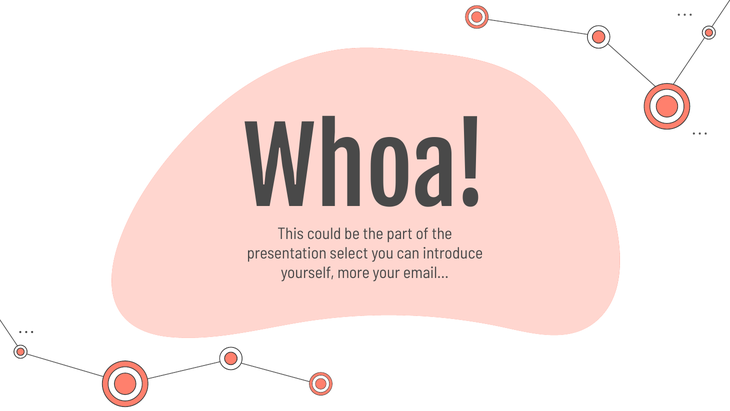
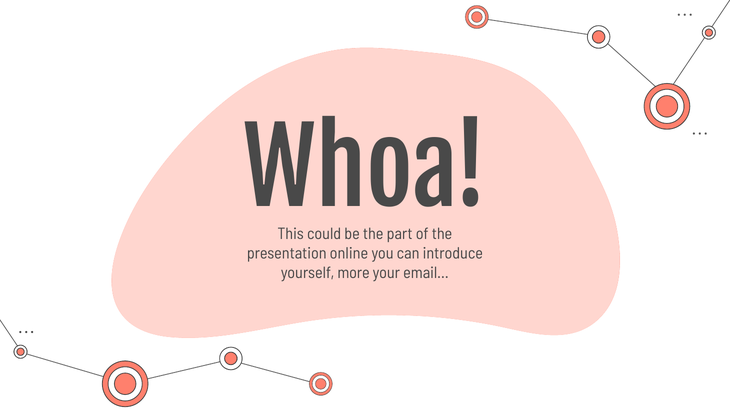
select: select -> online
